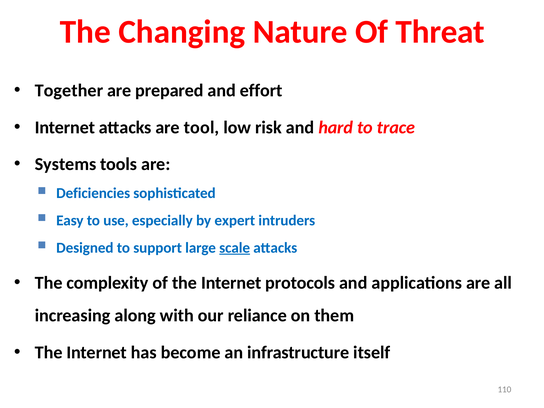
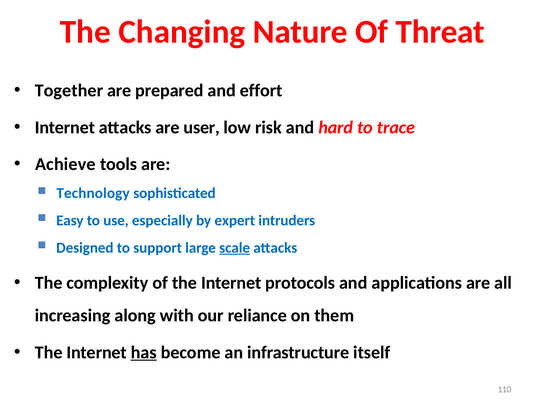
tool: tool -> user
Systems: Systems -> Achieve
Deficiencies: Deficiencies -> Technology
has underline: none -> present
